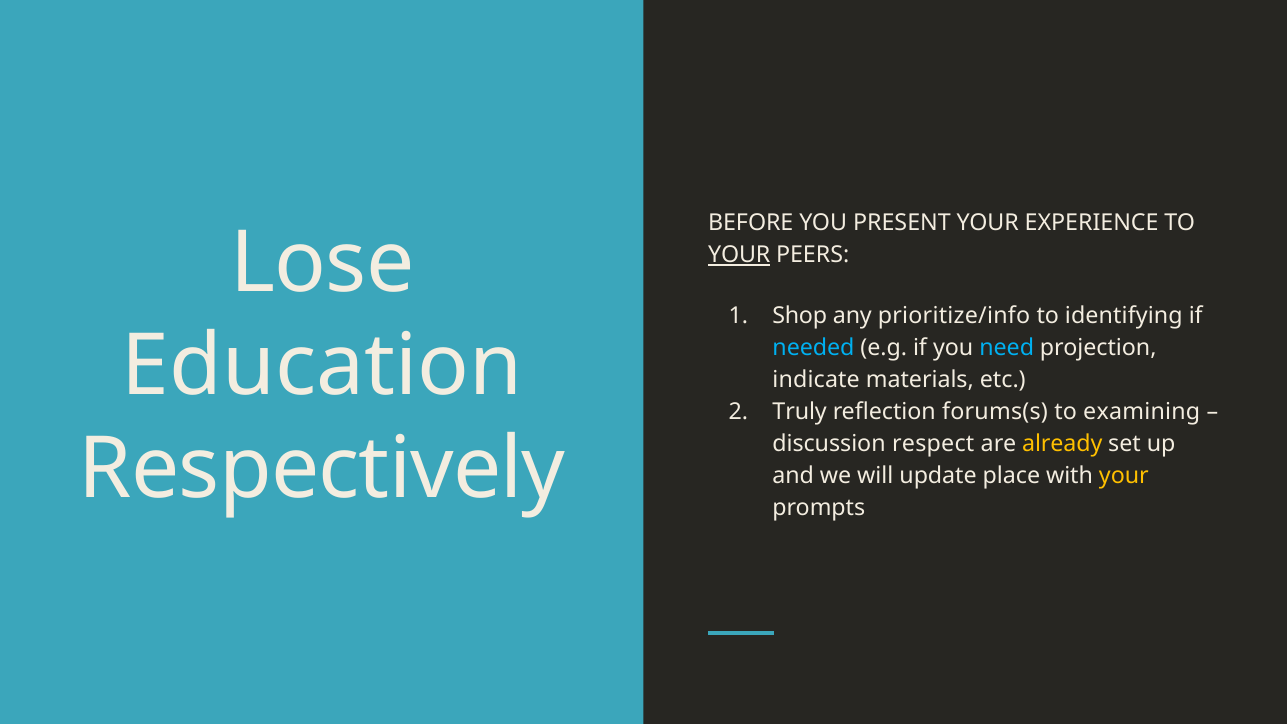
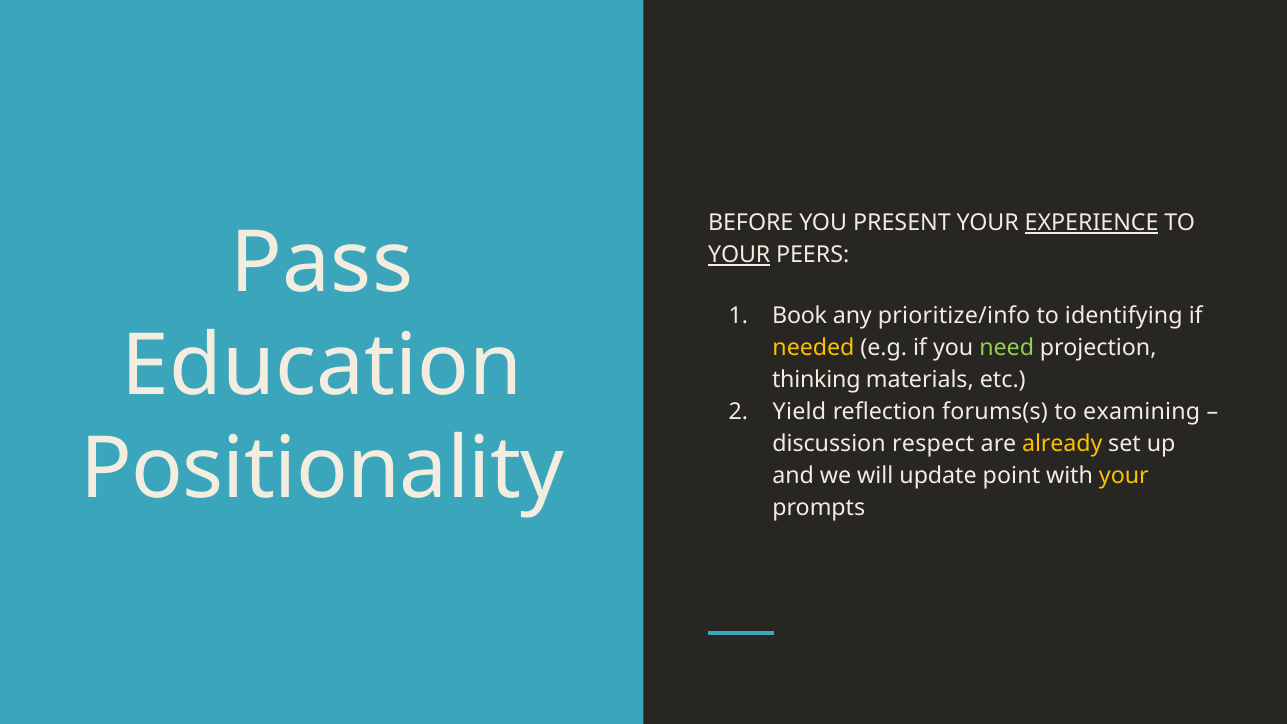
EXPERIENCE underline: none -> present
Lose: Lose -> Pass
Shop: Shop -> Book
needed colour: light blue -> yellow
need colour: light blue -> light green
indicate: indicate -> thinking
Truly: Truly -> Yield
Respectively: Respectively -> Positionality
place: place -> point
